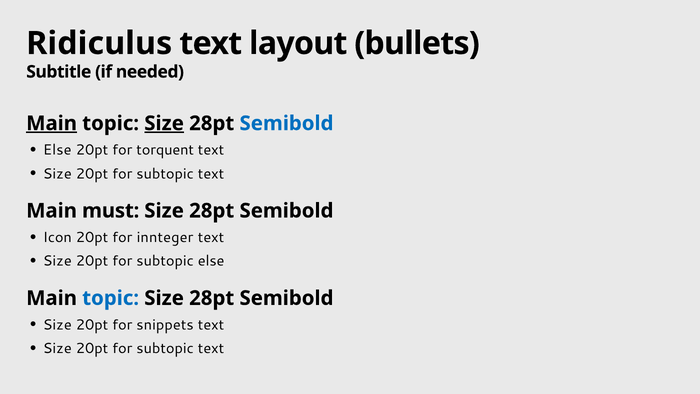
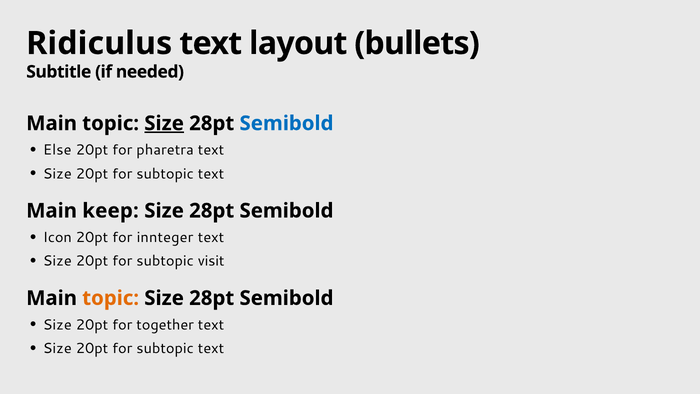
Main at (52, 123) underline: present -> none
torquent: torquent -> pharetra
must: must -> keep
subtopic else: else -> visit
topic at (111, 298) colour: blue -> orange
snippets: snippets -> together
